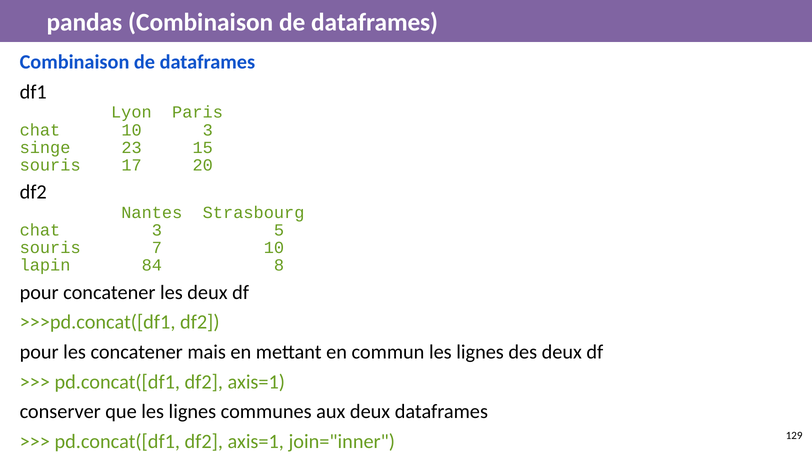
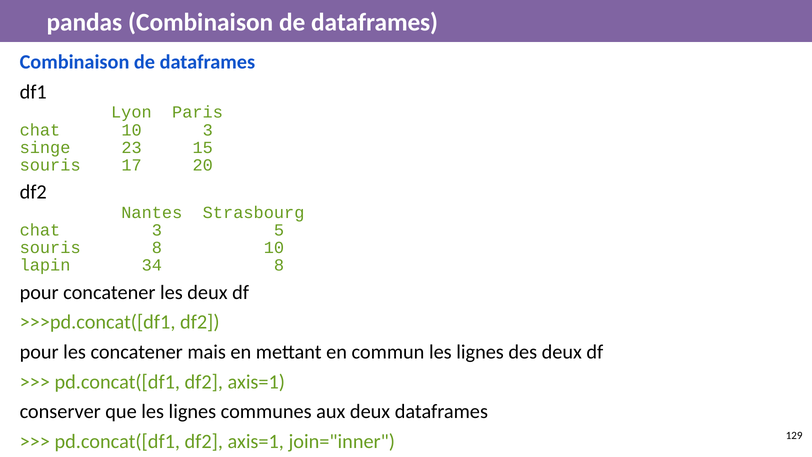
souris 7: 7 -> 8
84: 84 -> 34
